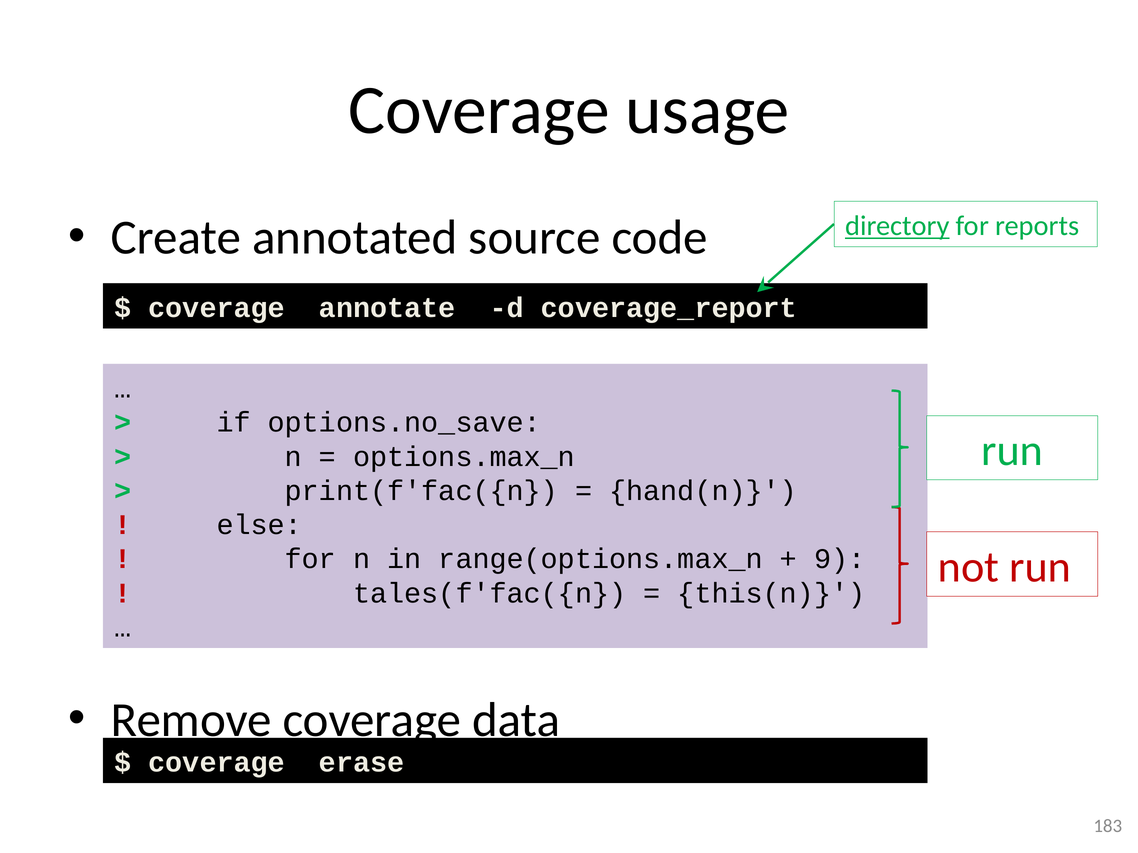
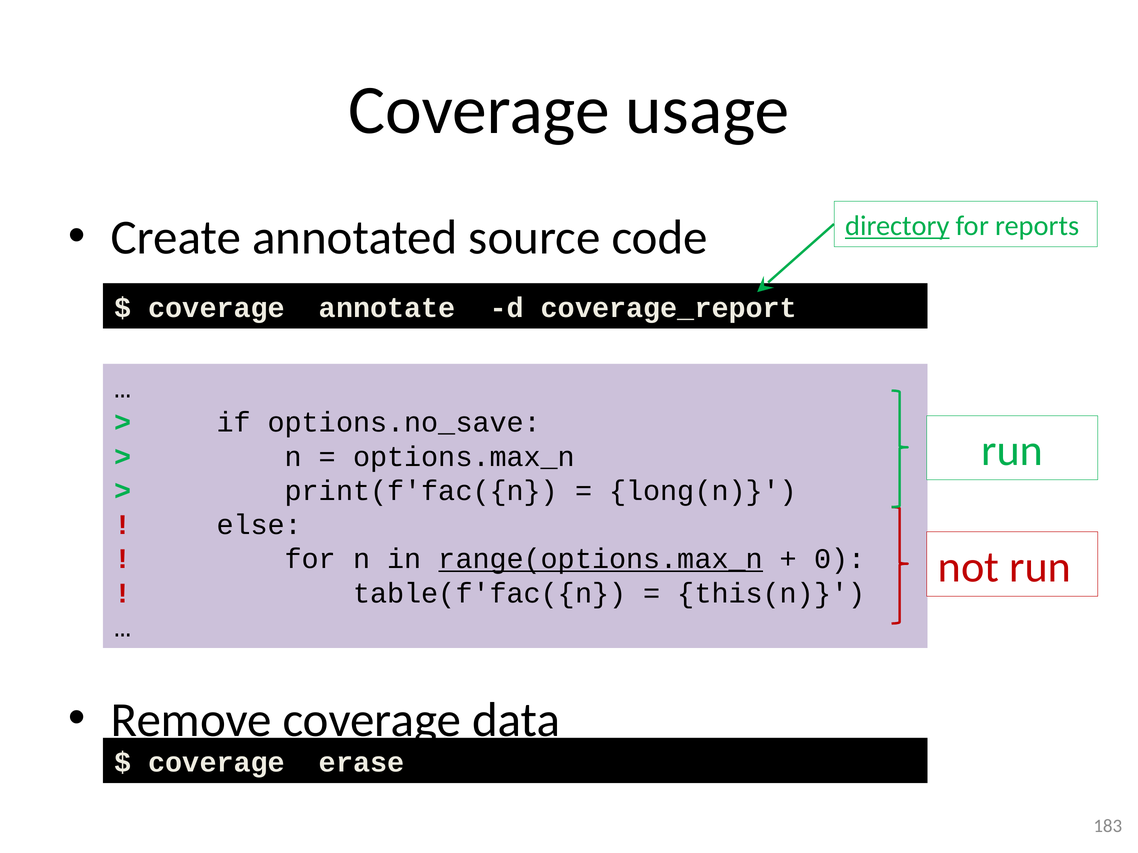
hand(n: hand(n -> long(n
range(options.max_n underline: none -> present
9: 9 -> 0
tales(f'fac({n: tales(f'fac({n -> table(f'fac({n
